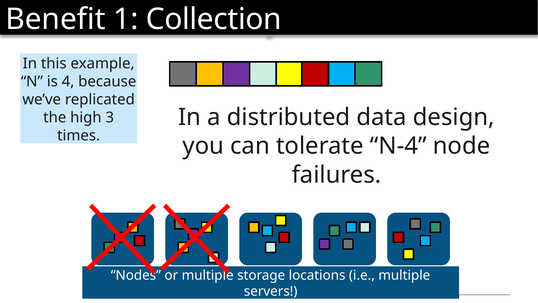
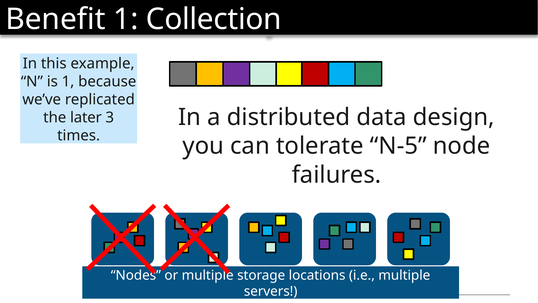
is 4: 4 -> 1
high: high -> later
N-4: N-4 -> N-5
